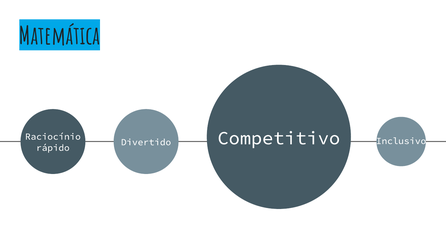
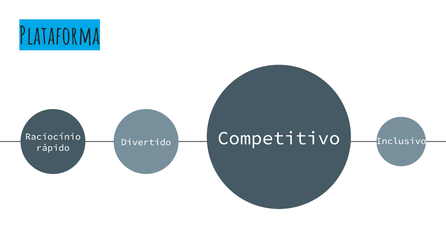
Matemática: Matemática -> Plataforma
